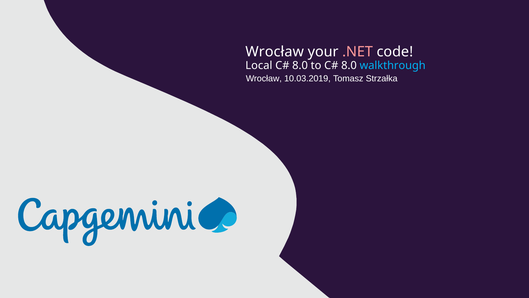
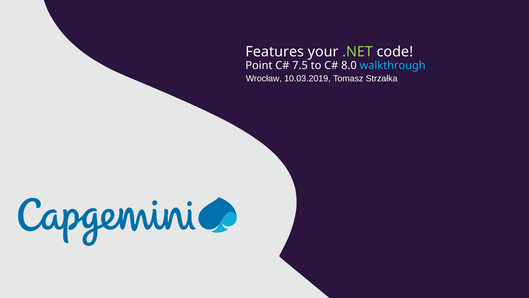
Wrocław at (275, 52): Wrocław -> Features
.NET colour: pink -> light green
Local: Local -> Point
8.0 at (300, 65): 8.0 -> 7.5
